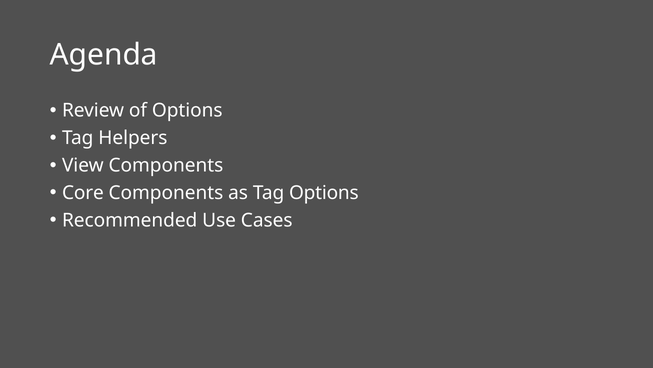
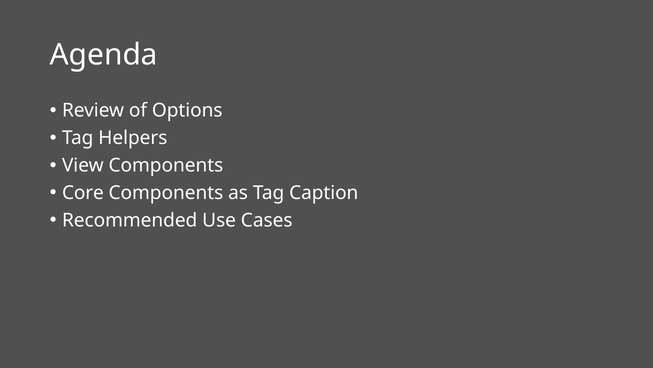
Tag Options: Options -> Caption
